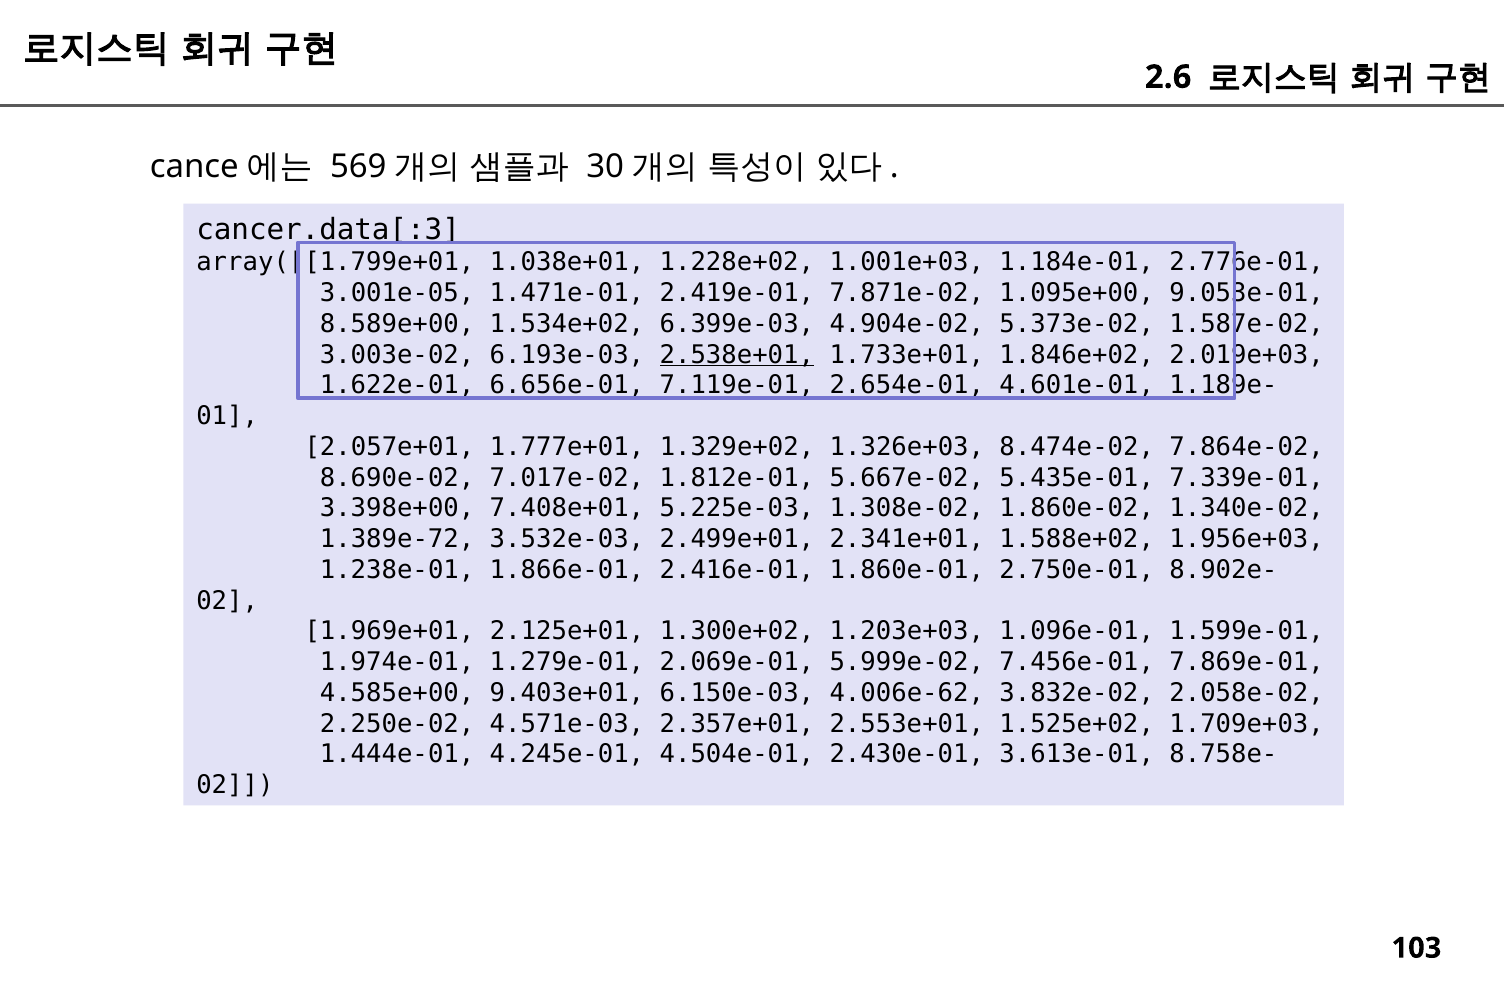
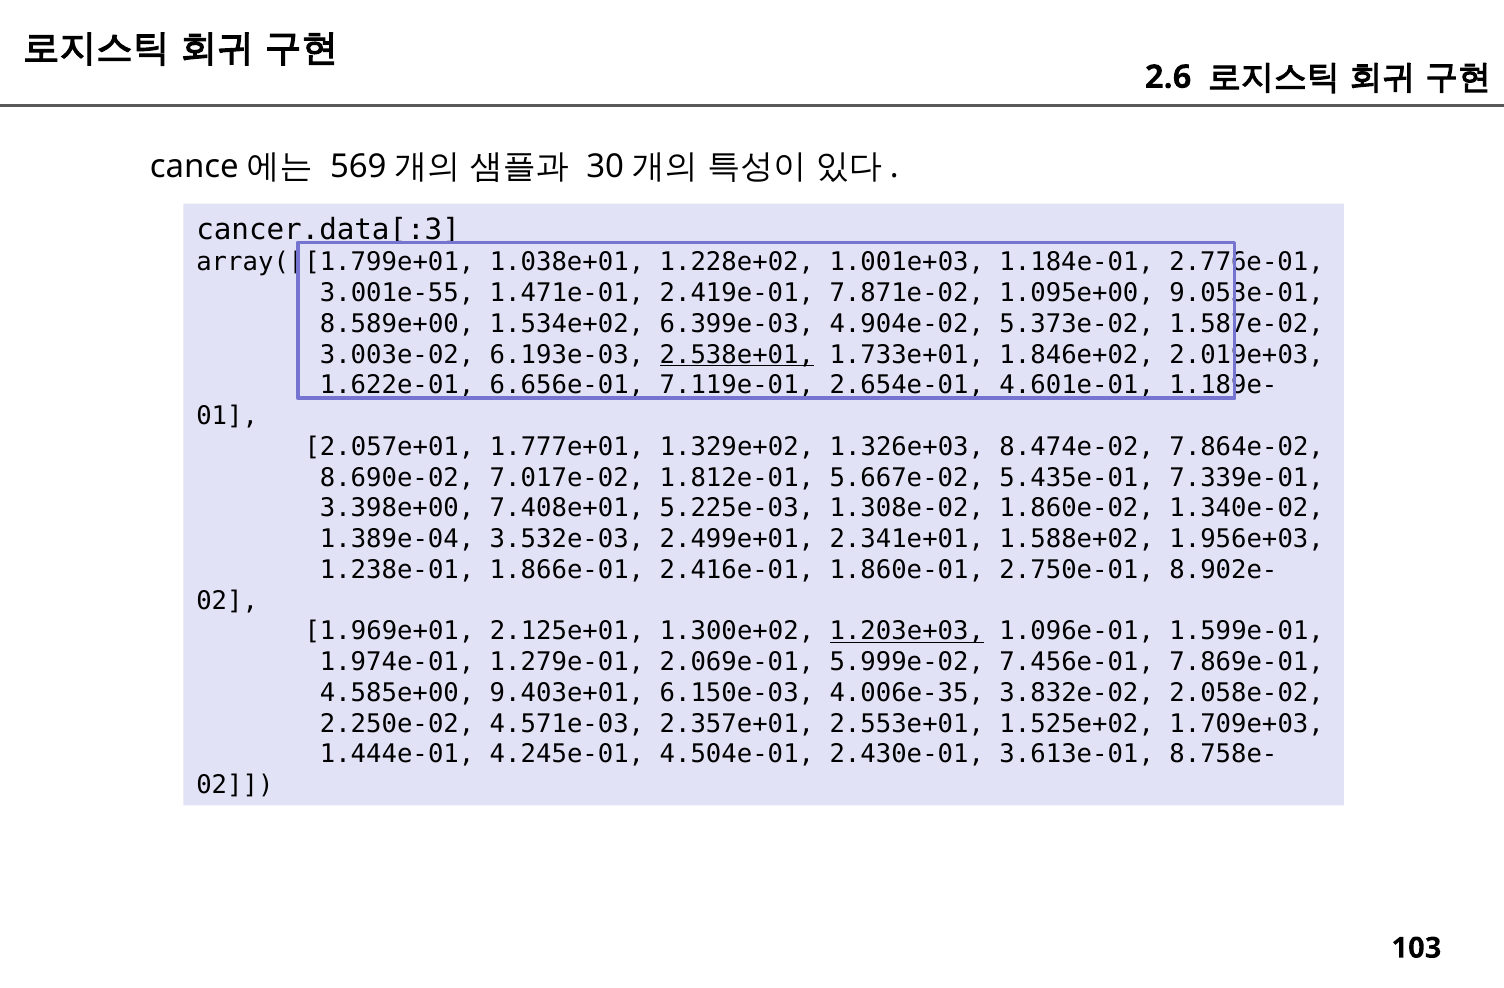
3.001e-05: 3.001e-05 -> 3.001e-55
1.389e-72: 1.389e-72 -> 1.389e-04
1.203e+03 underline: none -> present
4.006e-62: 4.006e-62 -> 4.006e-35
